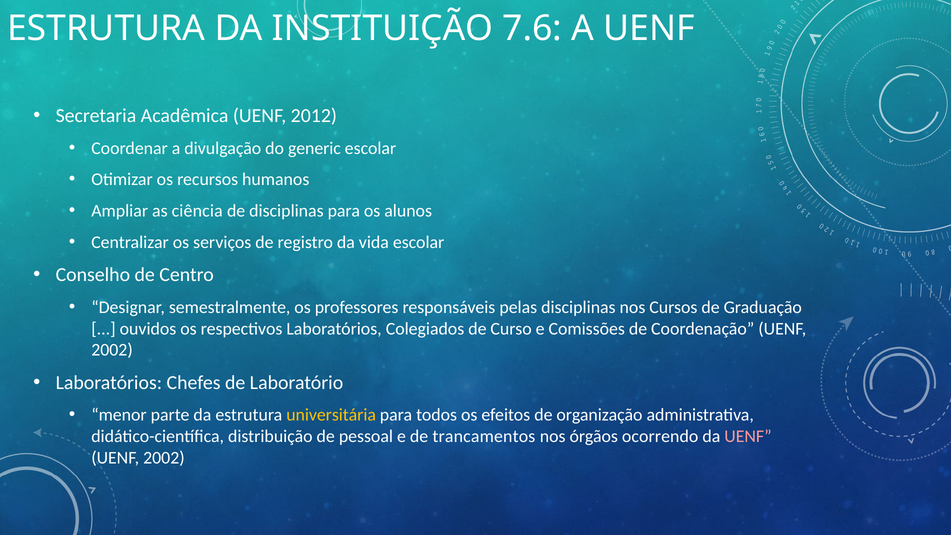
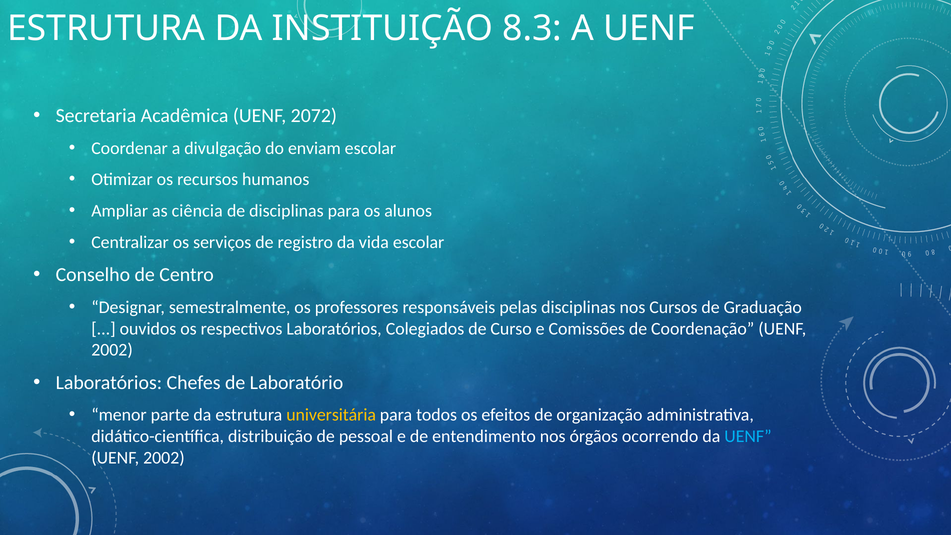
7.6: 7.6 -> 8.3
2012: 2012 -> 2072
generic: generic -> enviam
trancamentos: trancamentos -> entendimento
UENF at (748, 436) colour: pink -> light blue
